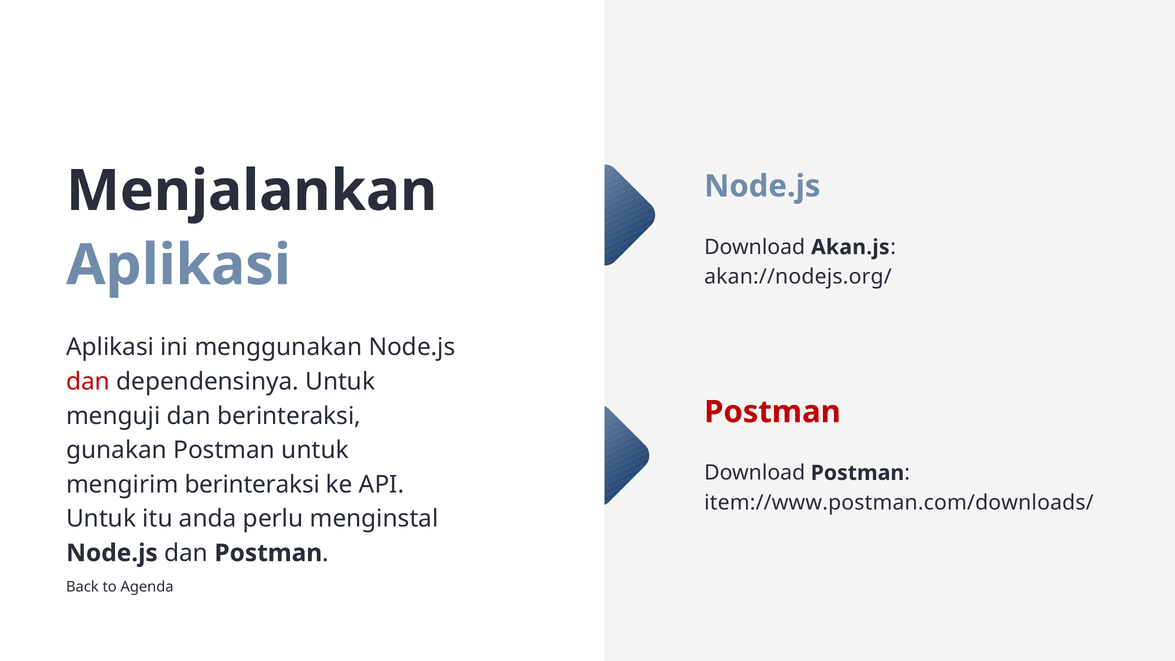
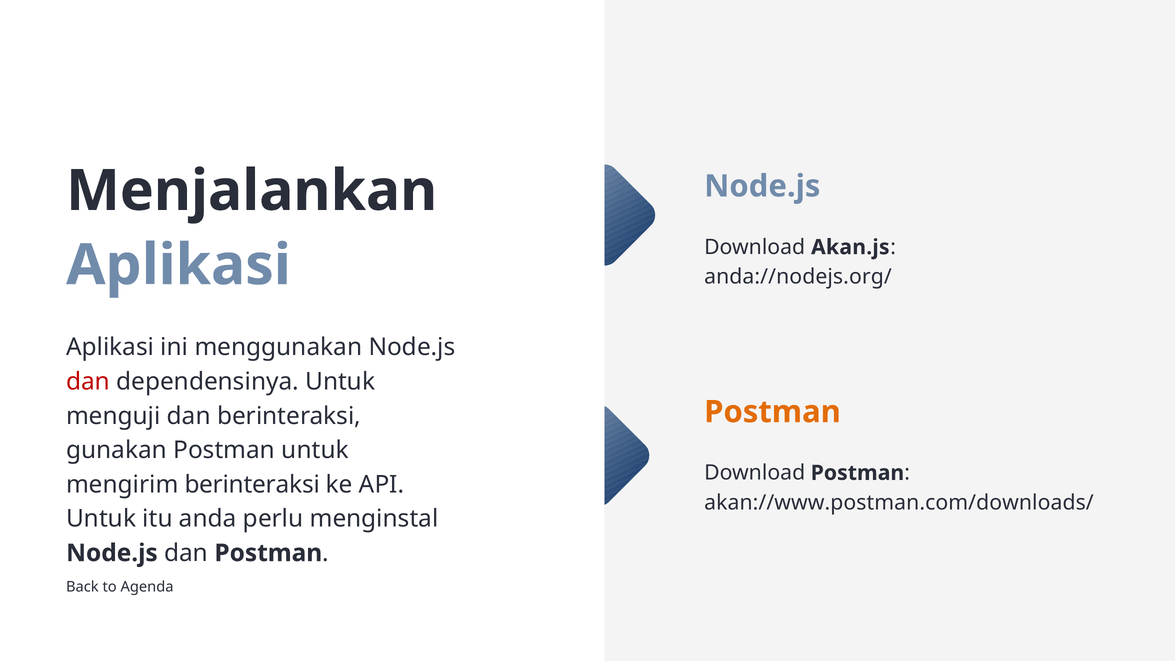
akan://nodejs.org/: akan://nodejs.org/ -> anda://nodejs.org/
Postman at (772, 412) colour: red -> orange
item://www.postman.com/downloads/: item://www.postman.com/downloads/ -> akan://www.postman.com/downloads/
